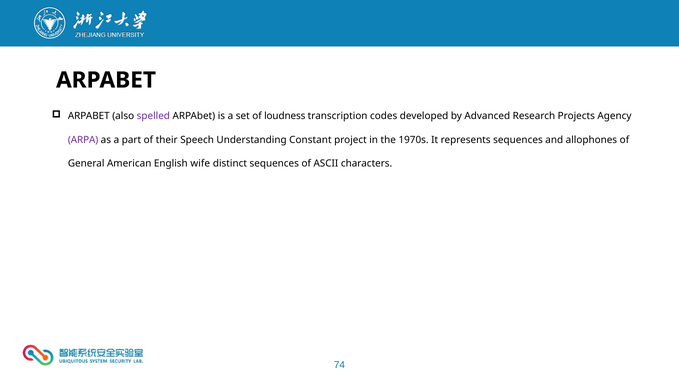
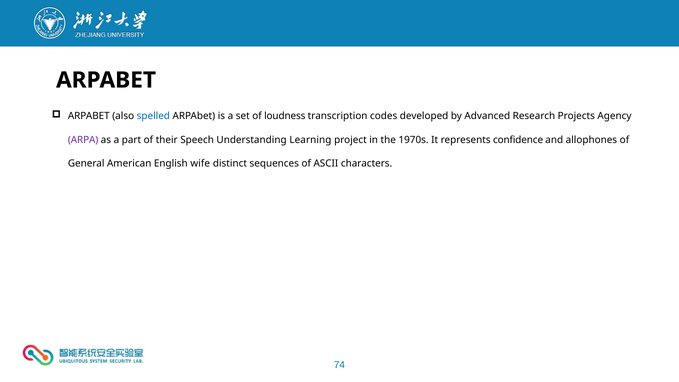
spelled colour: purple -> blue
Constant: Constant -> Learning
represents sequences: sequences -> confidence
